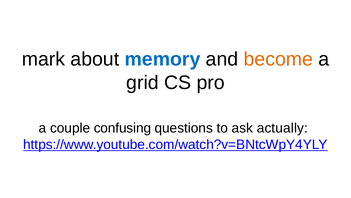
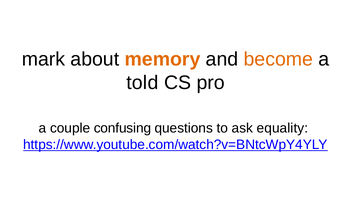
memory colour: blue -> orange
grid: grid -> told
actually: actually -> equality
